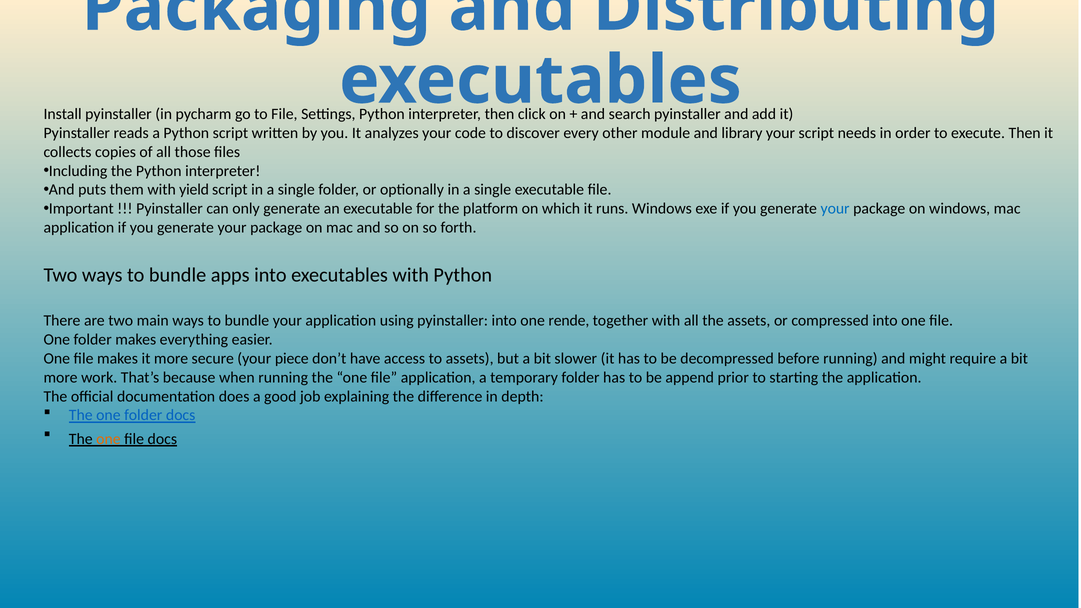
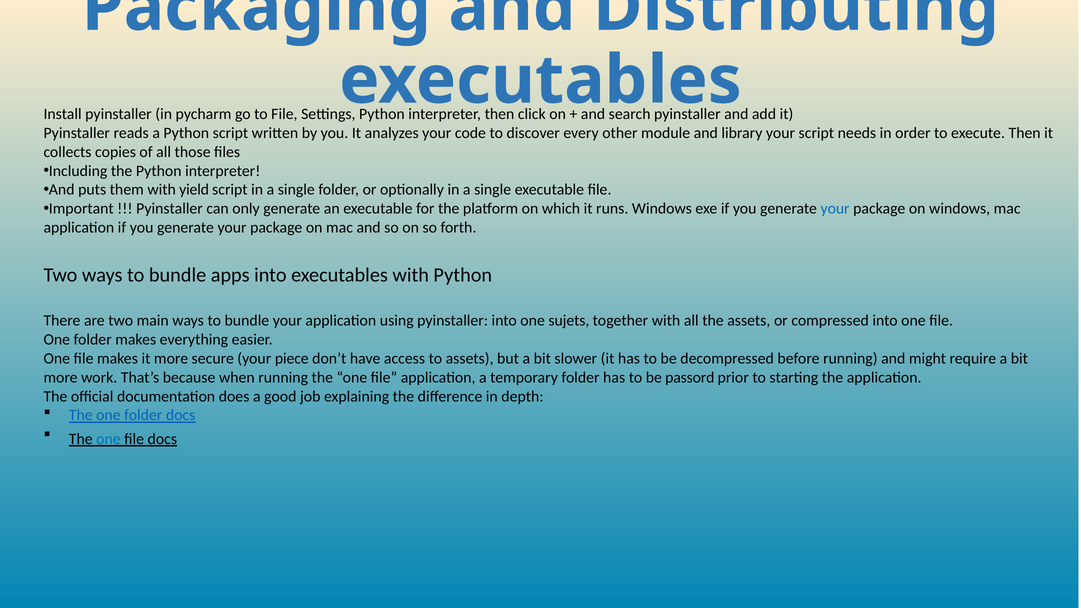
rende: rende -> sujets
append: append -> passord
one at (108, 439) colour: orange -> blue
